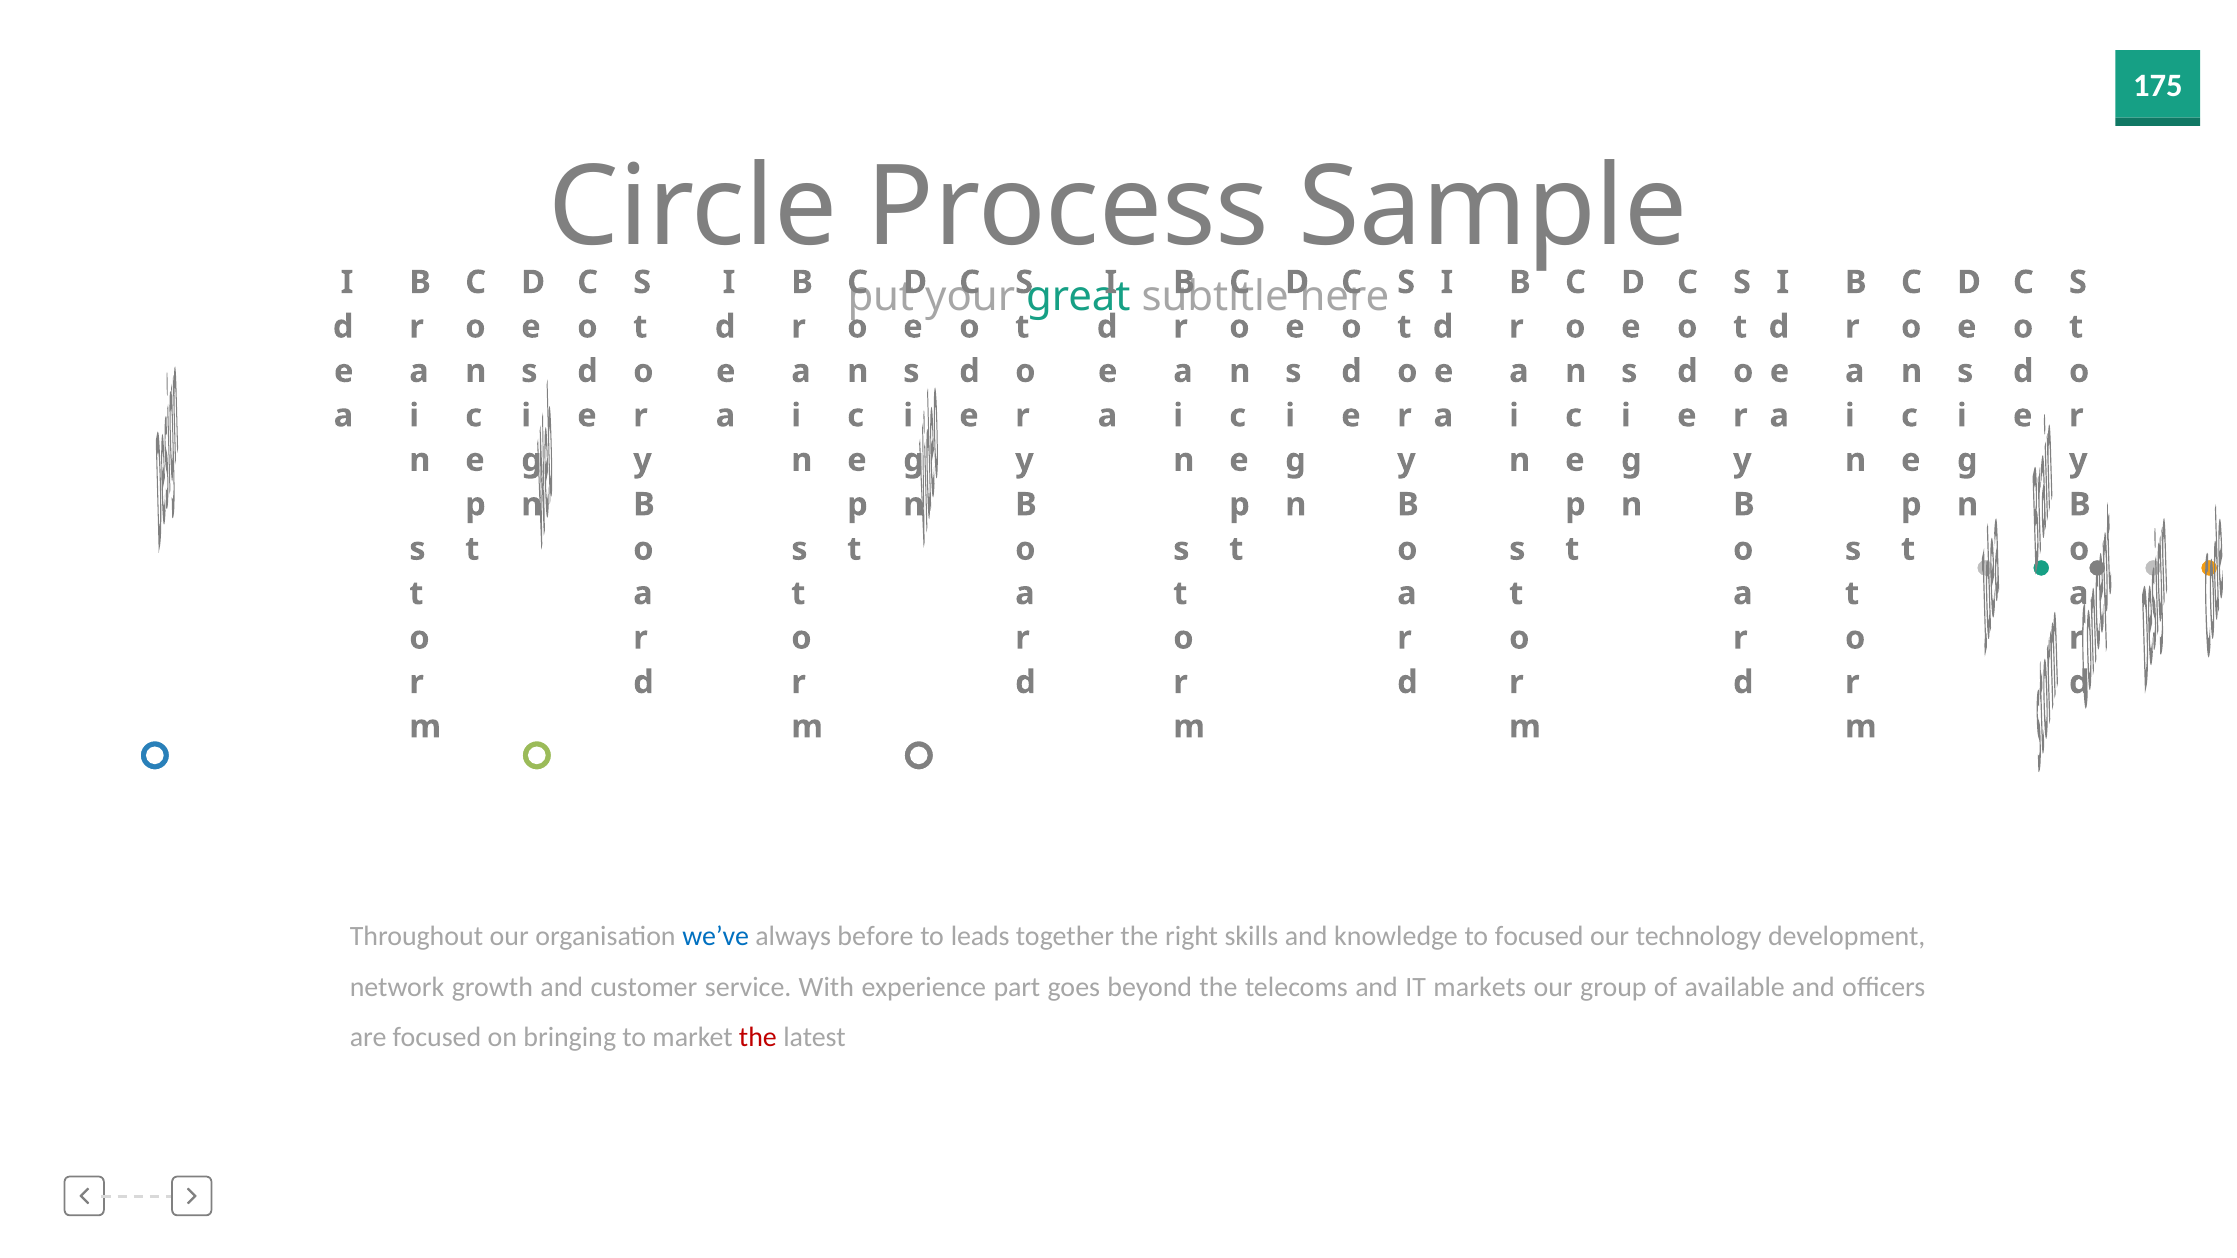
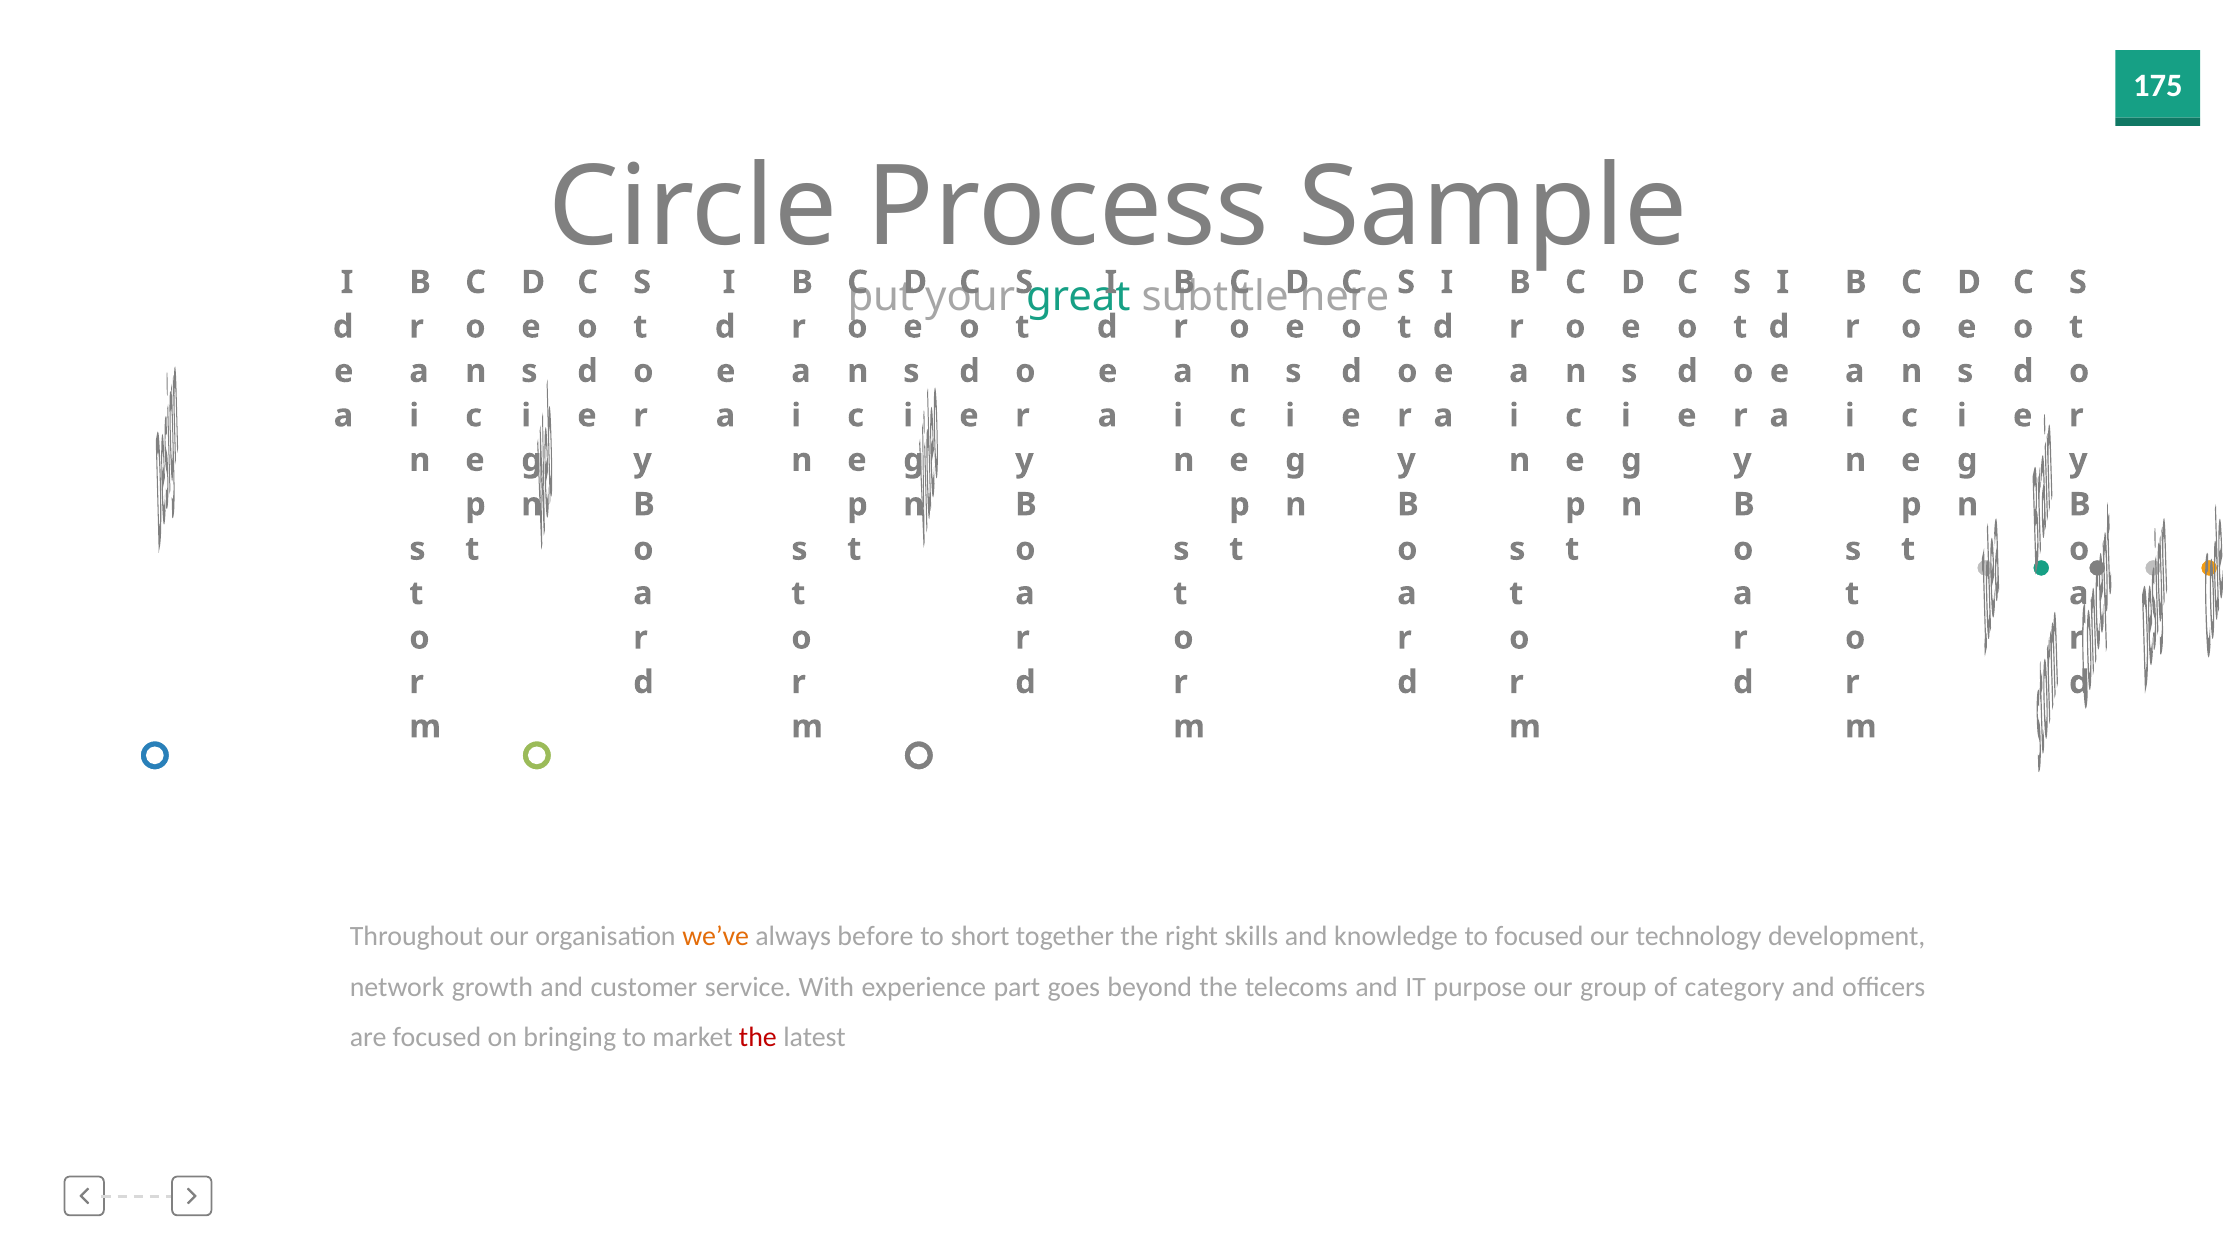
we’ve colour: blue -> orange
leads: leads -> short
markets: markets -> purpose
available: available -> category
